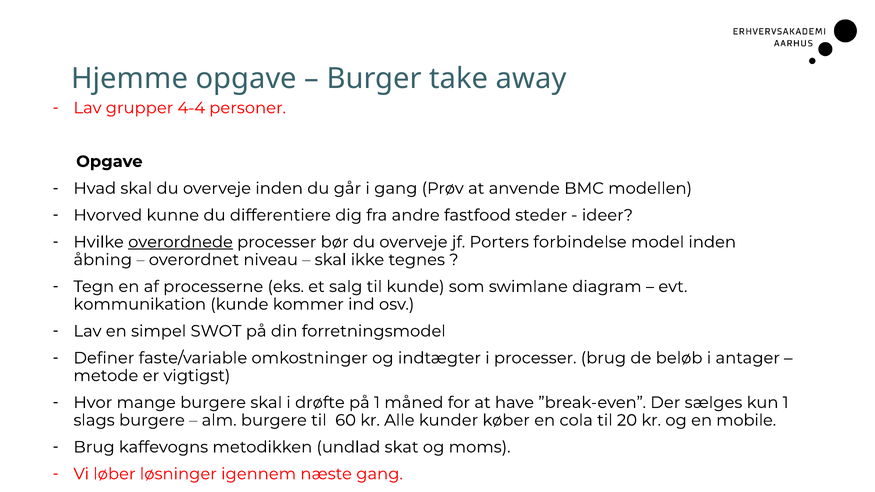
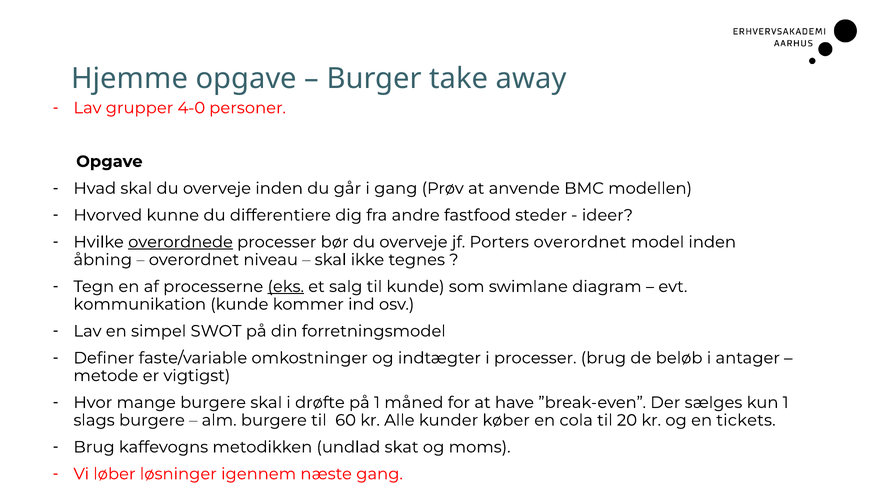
4-4: 4-4 -> 4-0
Porters forbindelse: forbindelse -> overordnet
eks underline: none -> present
mobile: mobile -> tickets
